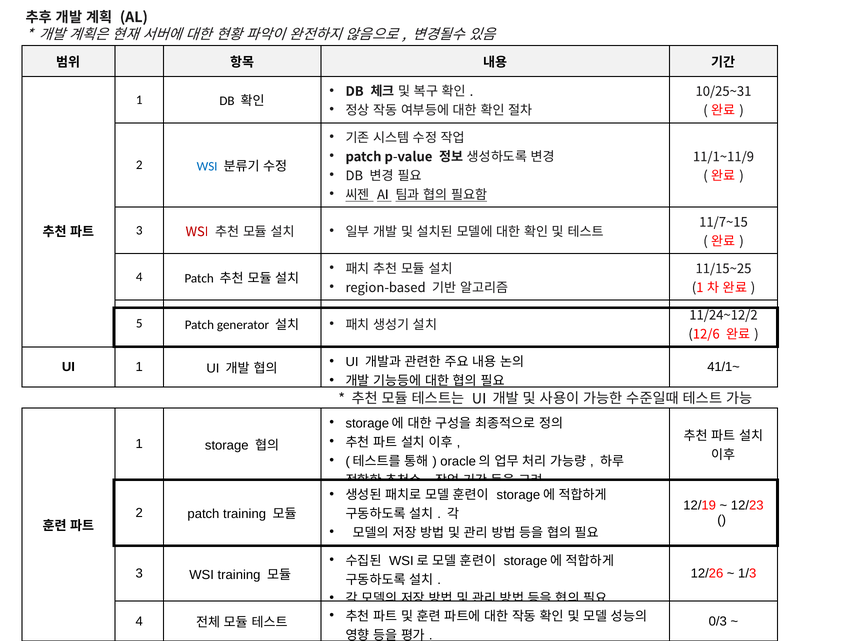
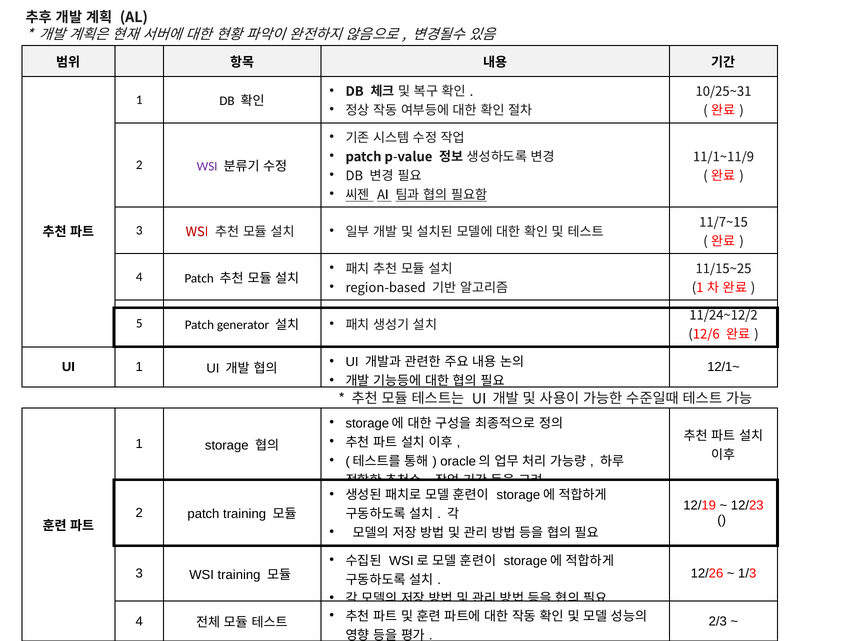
WSI at (207, 166) colour: blue -> purple
41/1~: 41/1~ -> 12/1~
0/3: 0/3 -> 2/3
